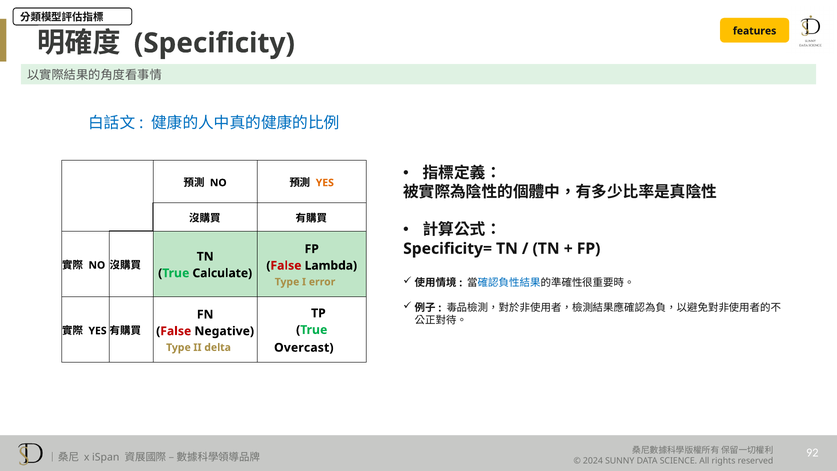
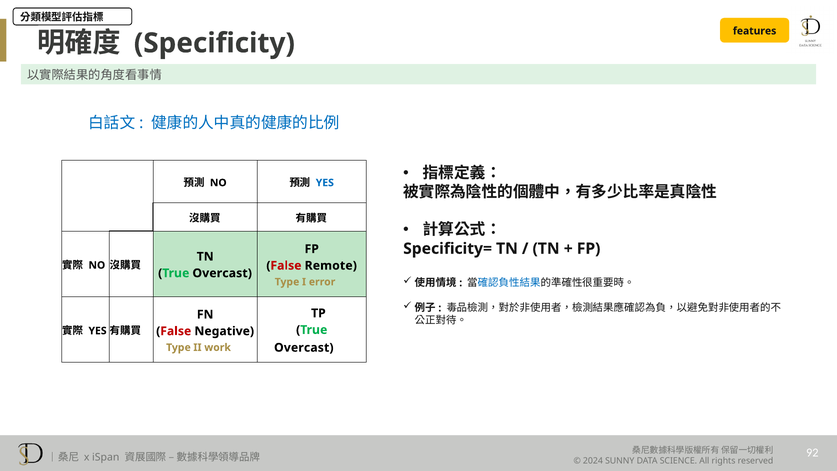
YES at (325, 183) colour: orange -> blue
Lambda: Lambda -> Remote
Calculate at (222, 273): Calculate -> Overcast
delta: delta -> work
